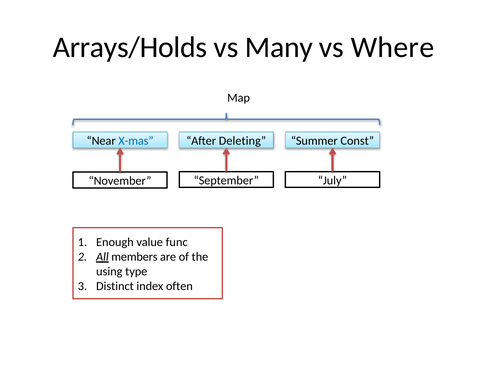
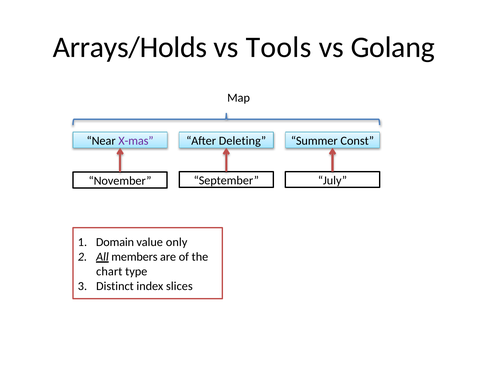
Many: Many -> Tools
Where: Where -> Golang
X-mas colour: blue -> purple
Enough: Enough -> Domain
func: func -> only
using: using -> chart
often: often -> slices
